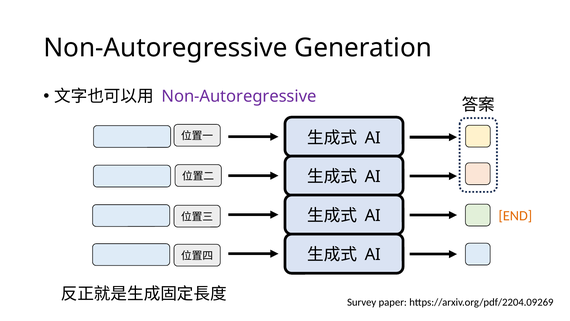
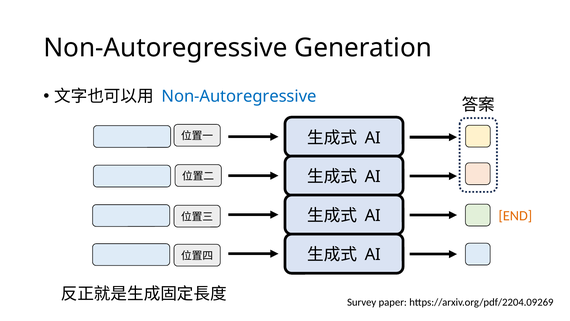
Non-Autoregressive at (239, 96) colour: purple -> blue
